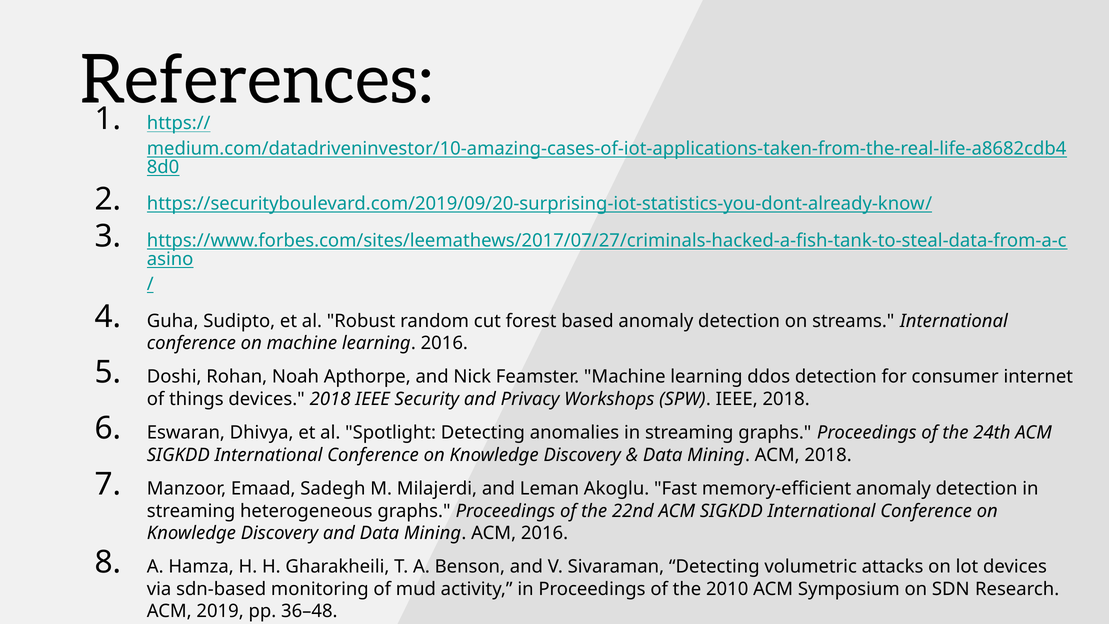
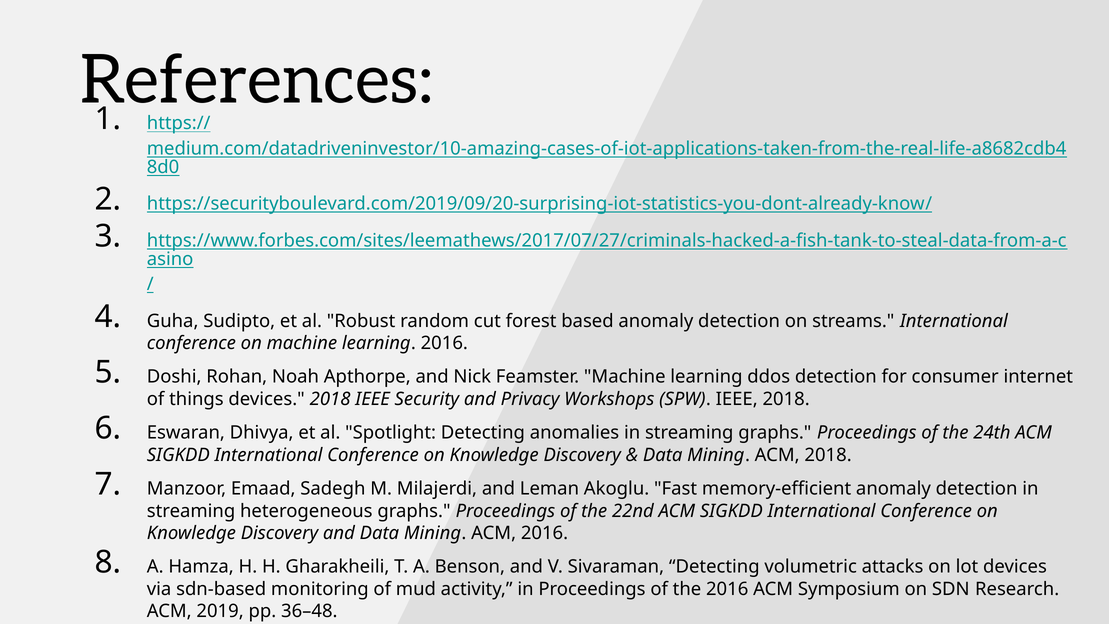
the 2010: 2010 -> 2016
